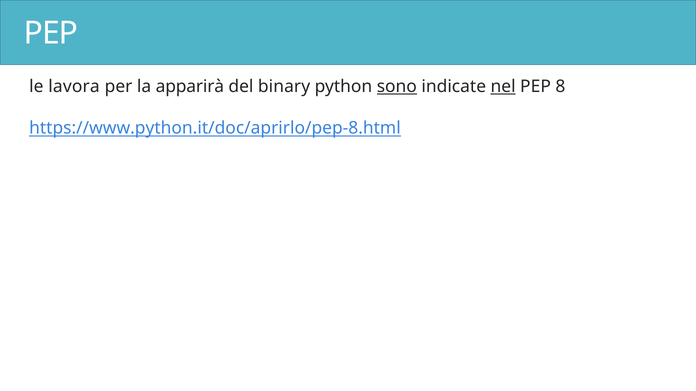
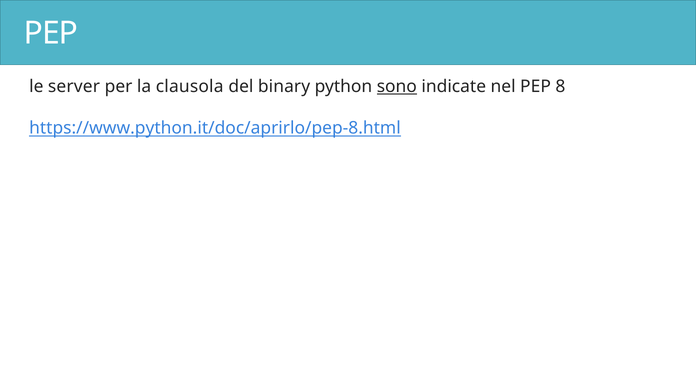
lavora: lavora -> server
apparirà: apparirà -> clausola
nel underline: present -> none
